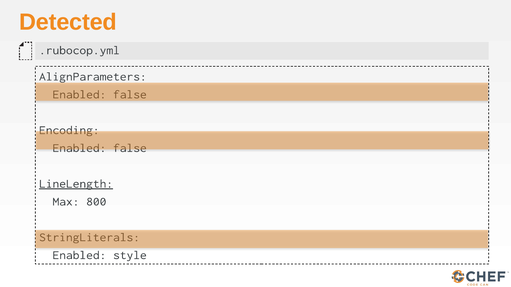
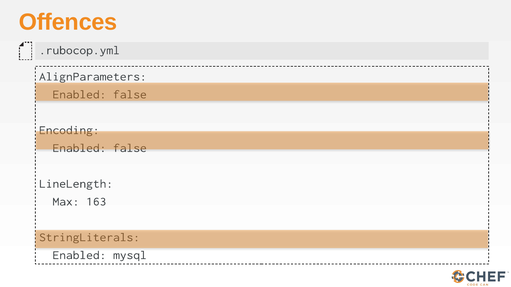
Detected: Detected -> Offences
LineLength underline: present -> none
800: 800 -> 163
style: style -> mysql
